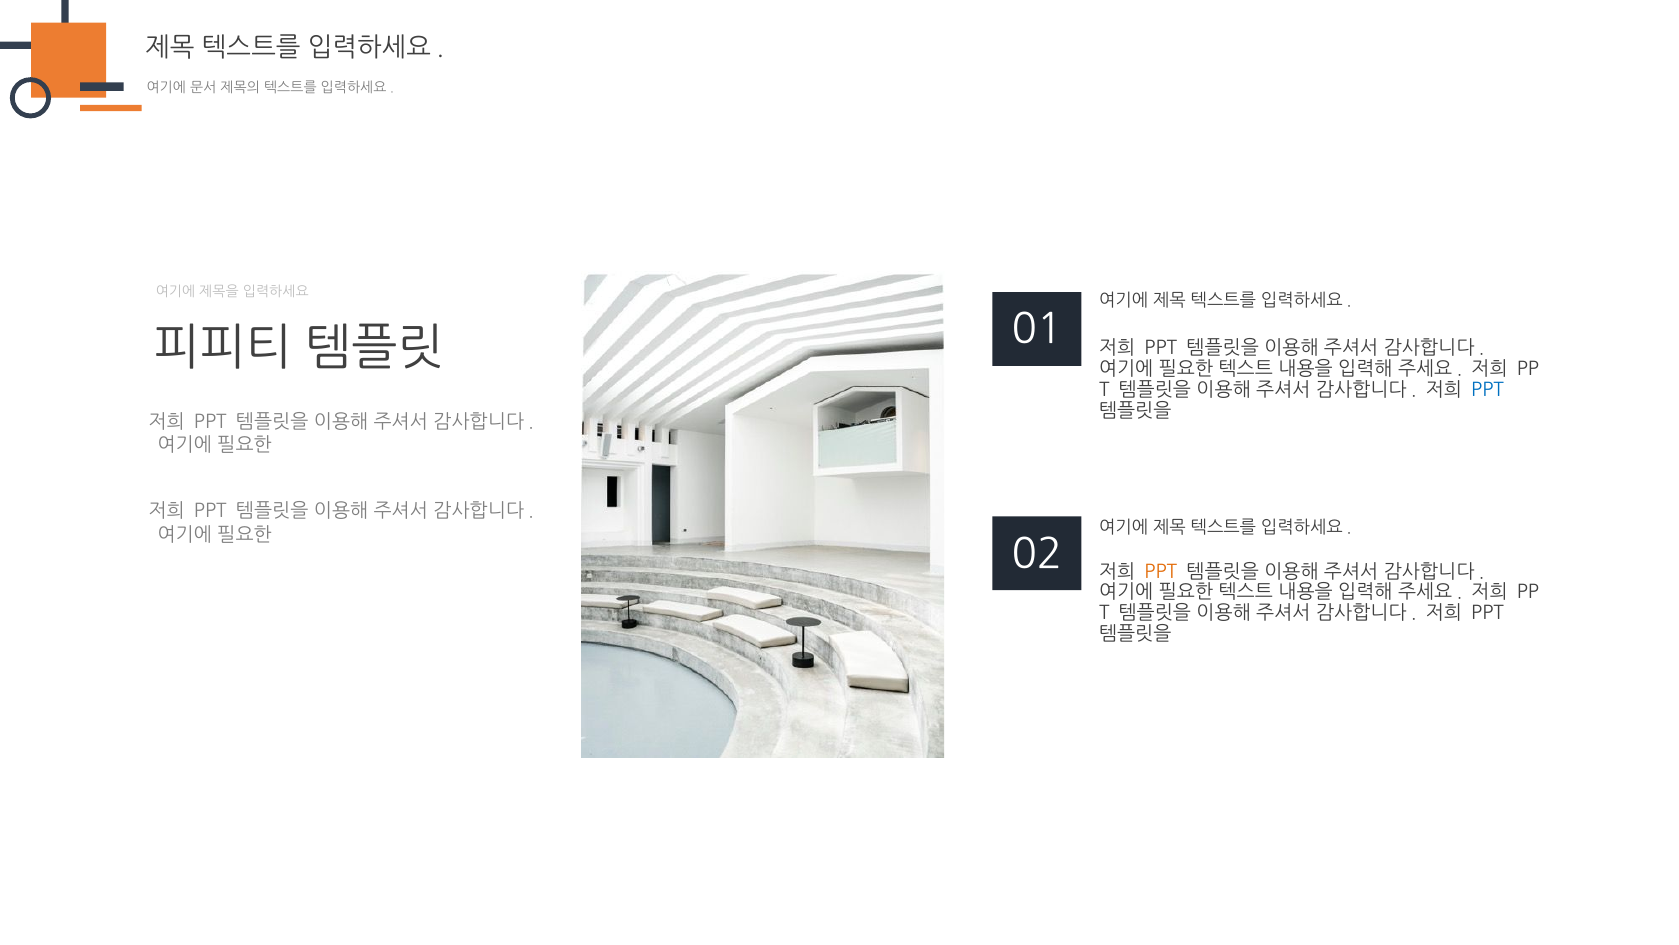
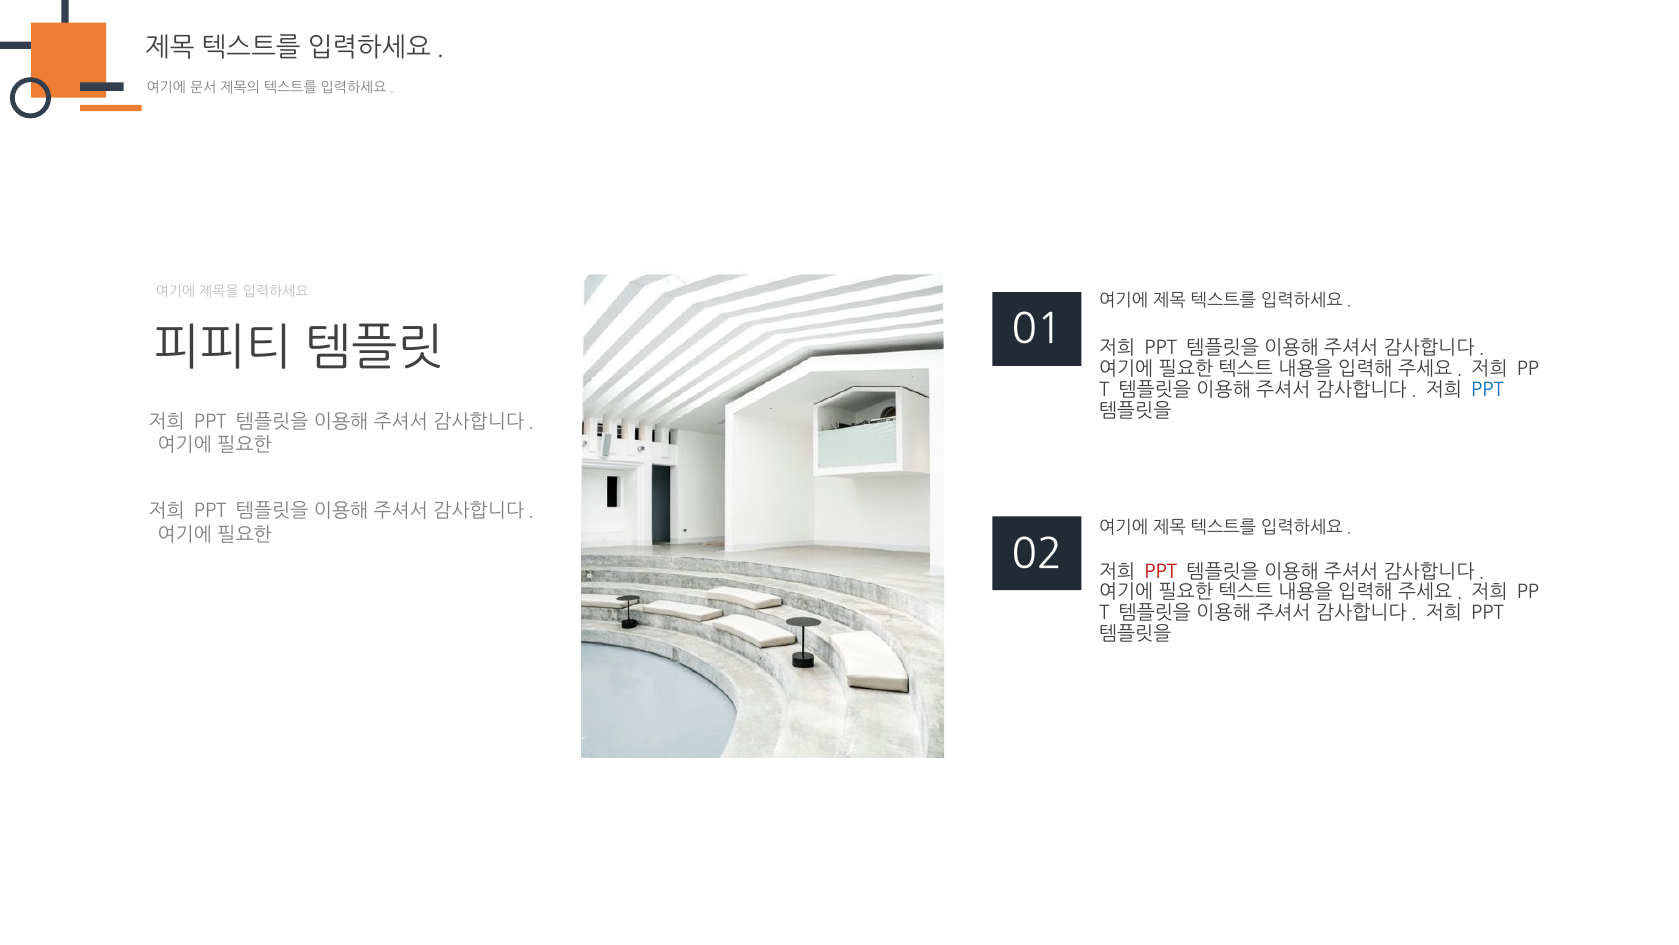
PPT at (1161, 571) colour: orange -> red
